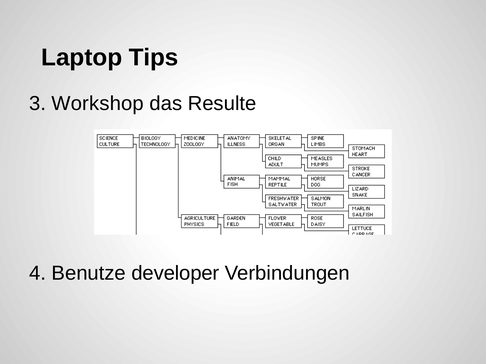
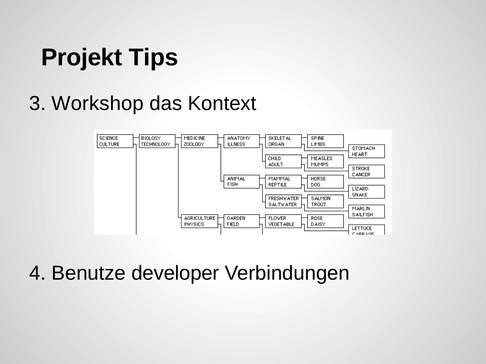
Laptop: Laptop -> Projekt
Resulte: Resulte -> Kontext
